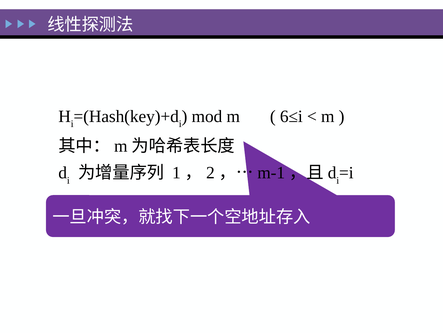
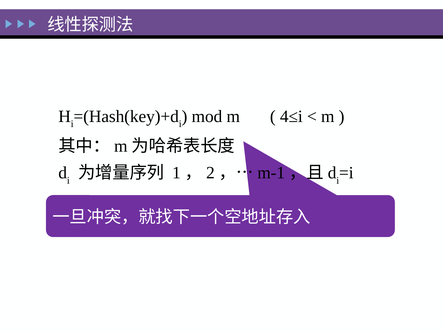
6≤i: 6≤i -> 4≤i
